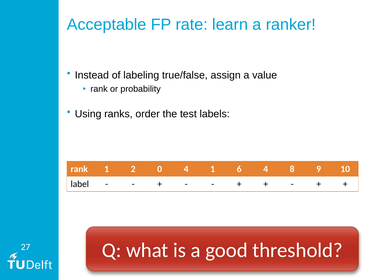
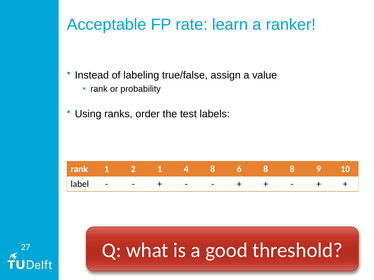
2 0: 0 -> 1
4 1: 1 -> 8
6 4: 4 -> 8
